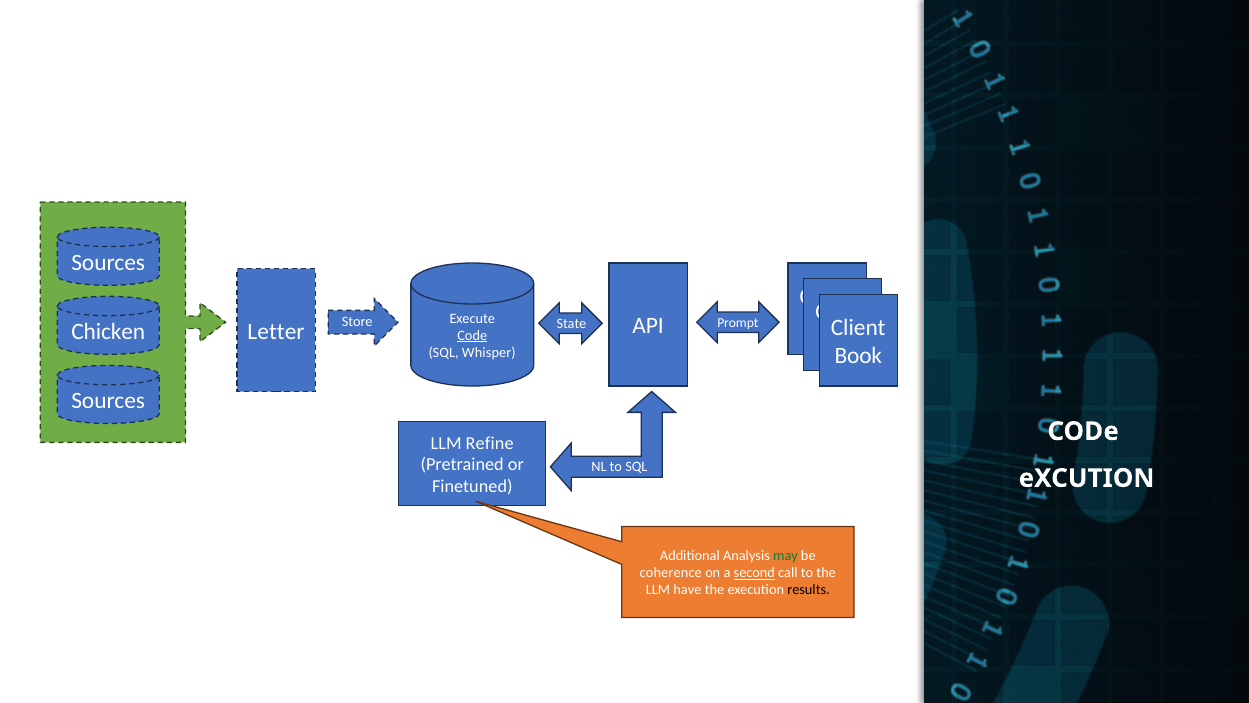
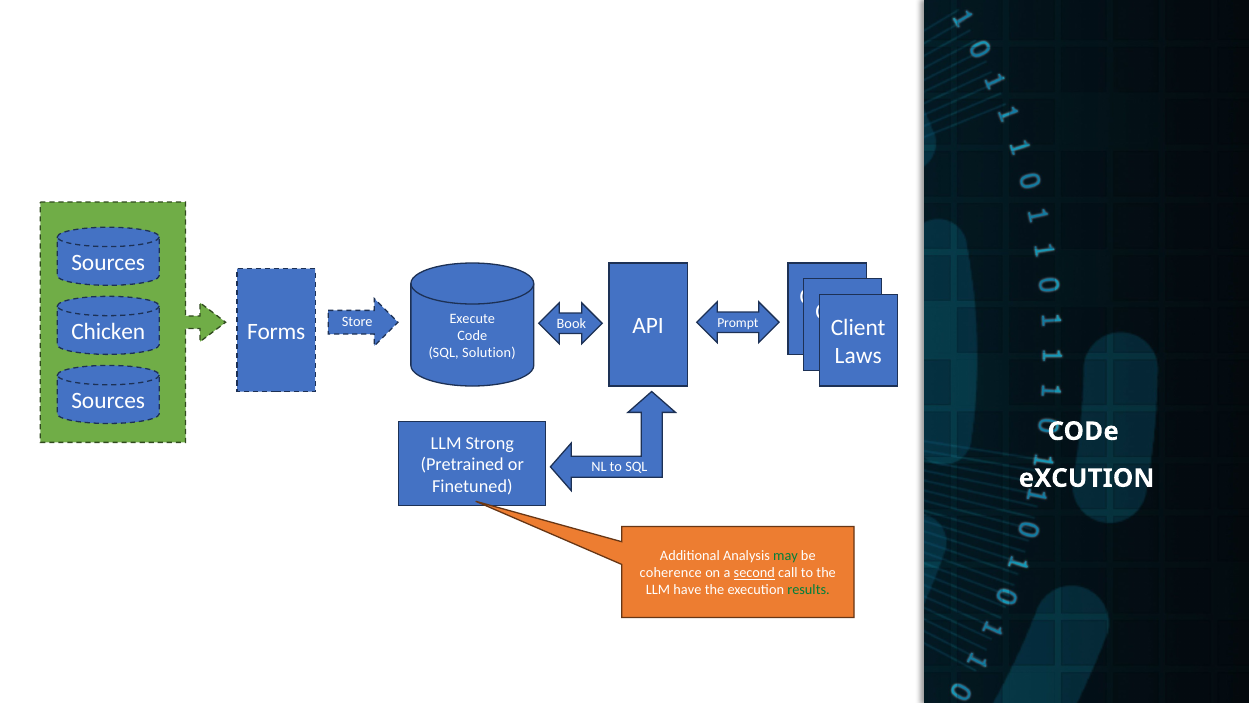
State: State -> Book
Letter: Letter -> Forms
Code at (472, 336) underline: present -> none
Book: Book -> Laws
Whisper: Whisper -> Solution
Refine: Refine -> Strong
results colour: black -> green
